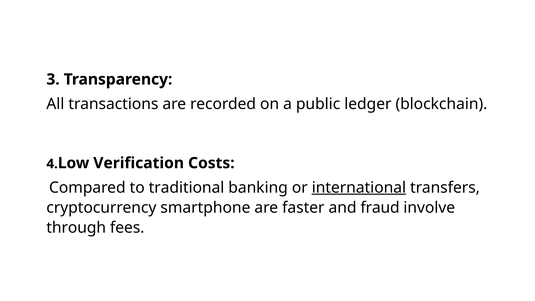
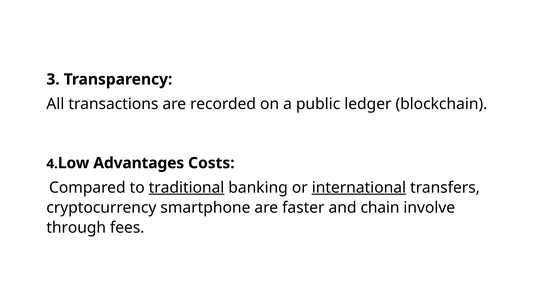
Verification: Verification -> Advantages
traditional underline: none -> present
fraud: fraud -> chain
